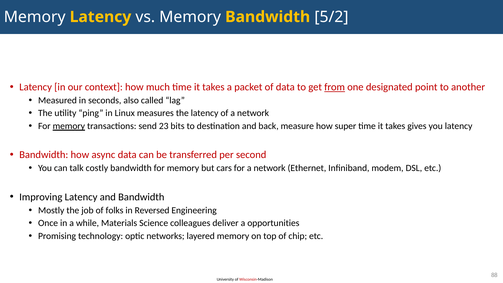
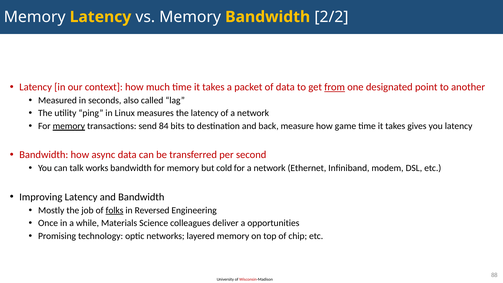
5/2: 5/2 -> 2/2
23: 23 -> 84
super: super -> game
costly: costly -> works
cars: cars -> cold
folks underline: none -> present
